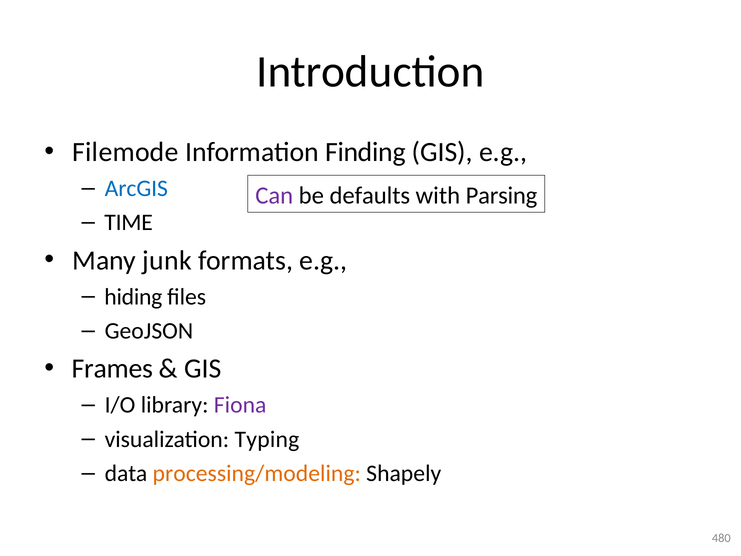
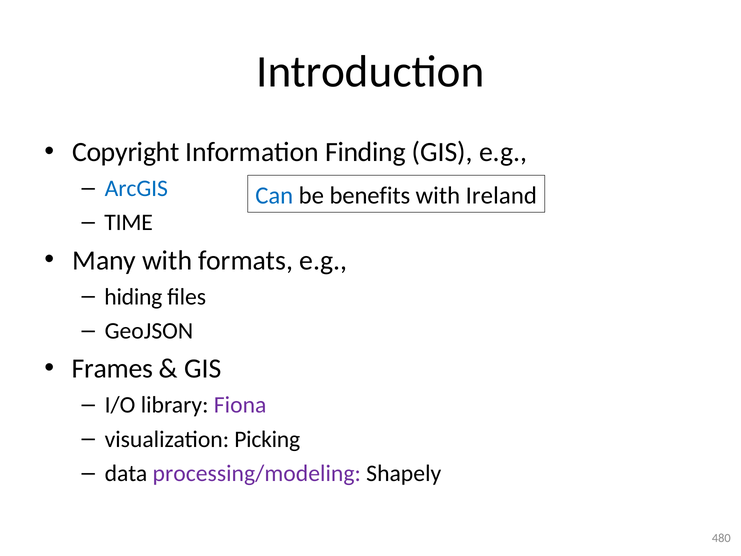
Filemode: Filemode -> Copyright
Can colour: purple -> blue
defaults: defaults -> benefits
Parsing: Parsing -> Ireland
Many junk: junk -> with
Typing: Typing -> Picking
processing/modeling colour: orange -> purple
